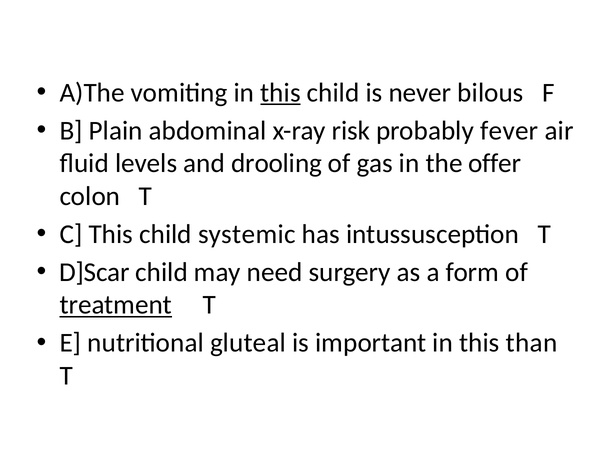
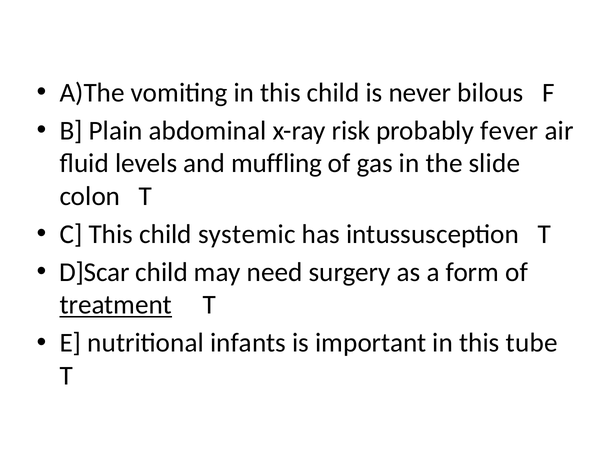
this at (281, 93) underline: present -> none
drooling: drooling -> muffling
offer: offer -> slide
gluteal: gluteal -> infants
than: than -> tube
